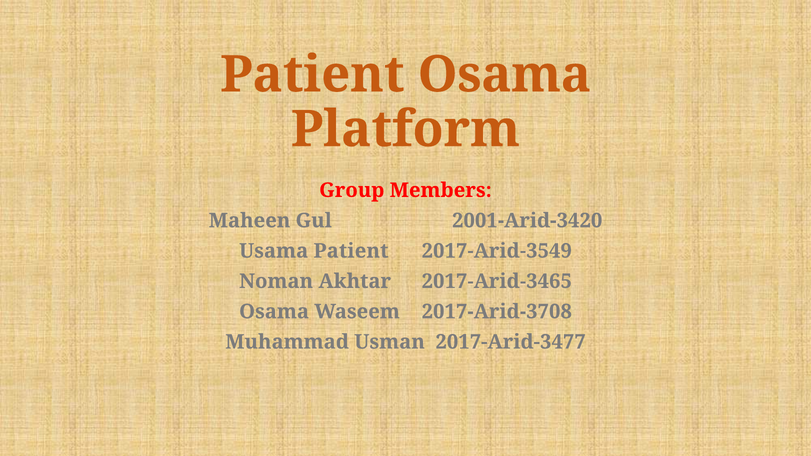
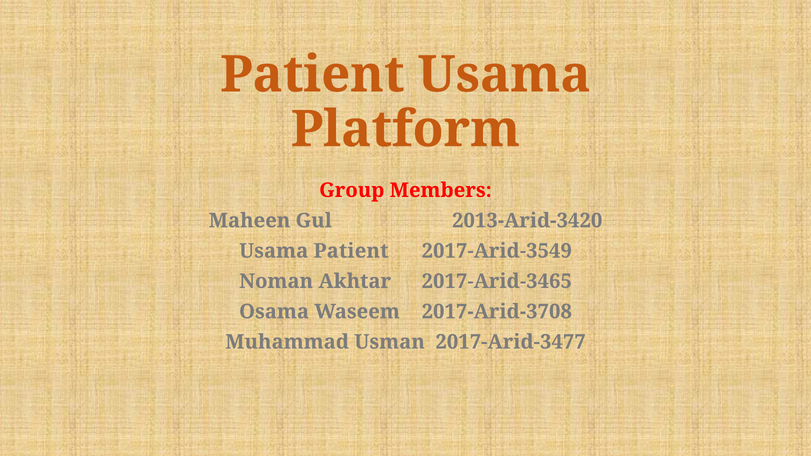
Patient Osama: Osama -> Usama
2001-Arid-3420: 2001-Arid-3420 -> 2013-Arid-3420
